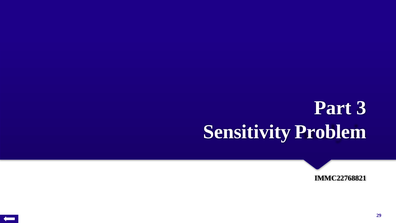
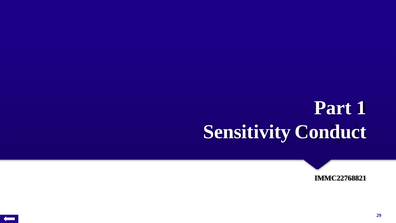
3: 3 -> 1
Problem: Problem -> Conduct
